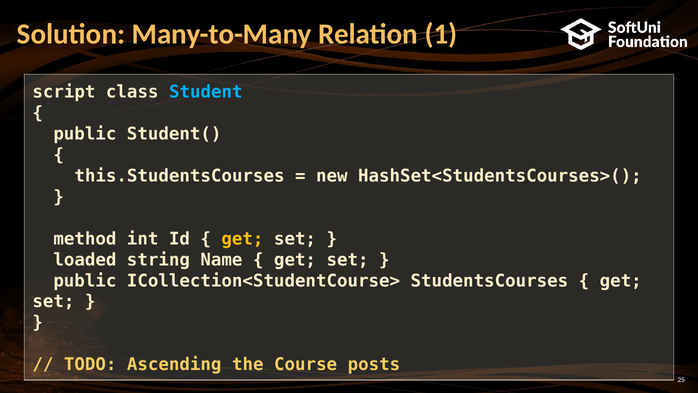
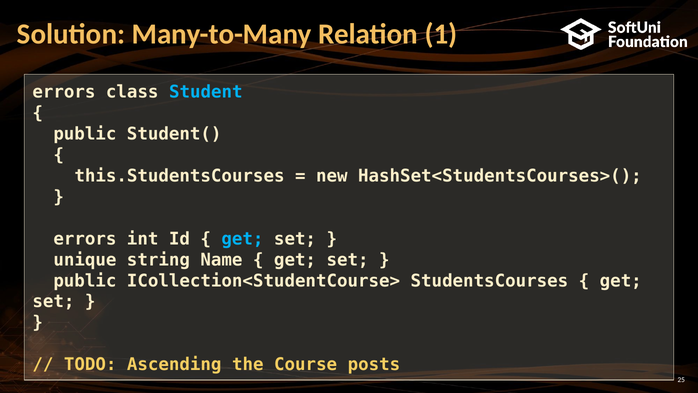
script at (64, 92): script -> errors
method at (85, 239): method -> errors
get at (242, 239) colour: yellow -> light blue
loaded: loaded -> unique
